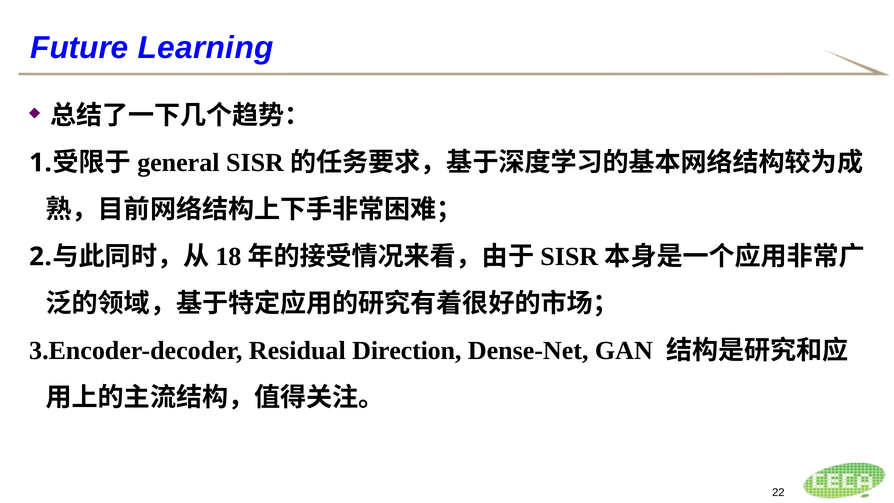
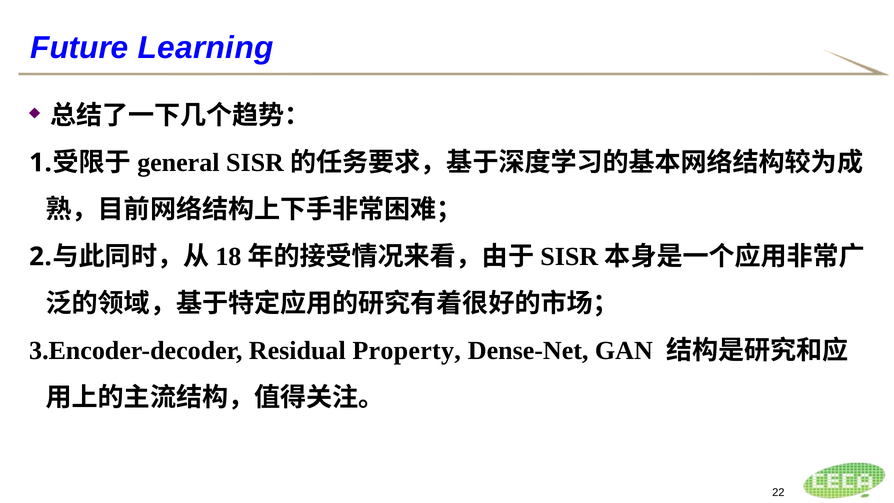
Direction: Direction -> Property
